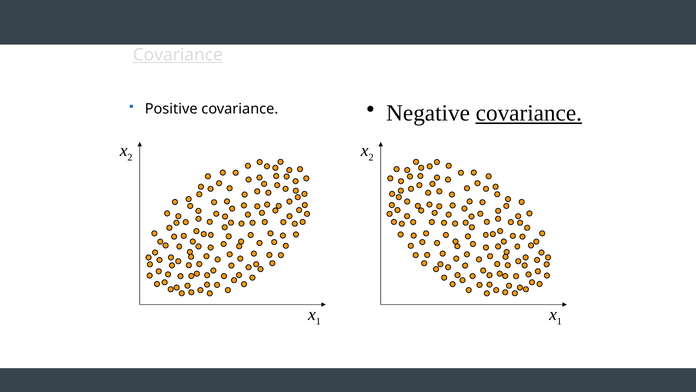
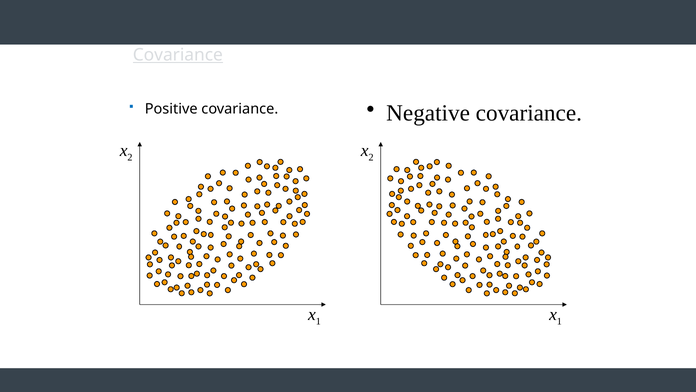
covariance at (529, 113) underline: present -> none
